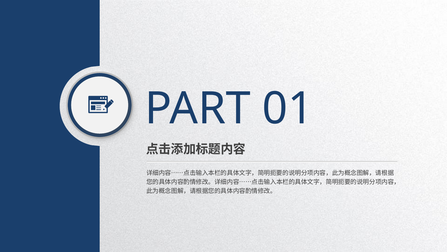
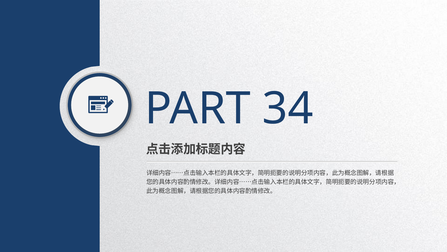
01: 01 -> 34
